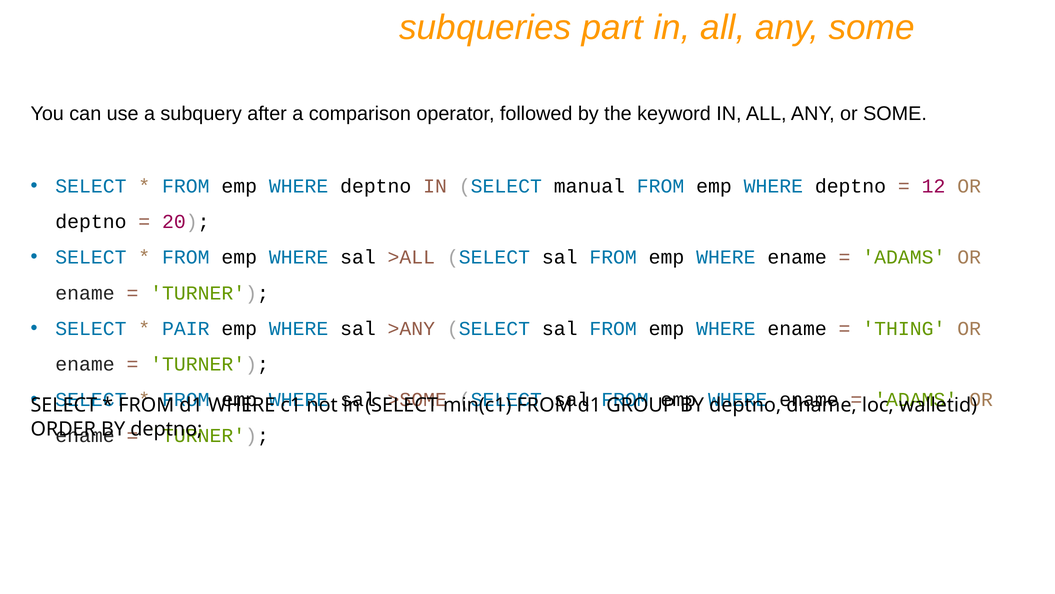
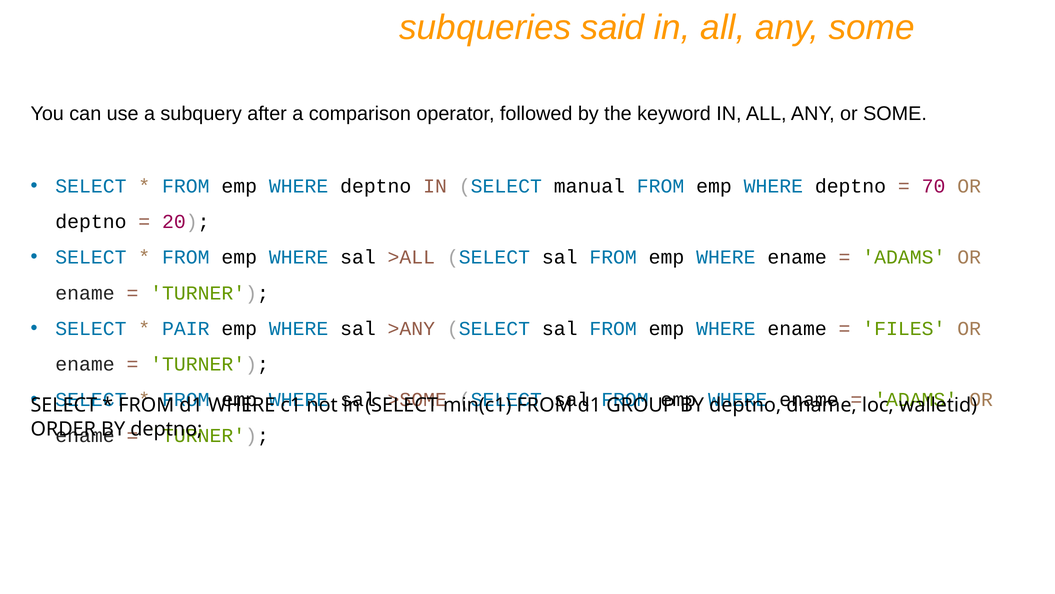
part: part -> said
12: 12 -> 70
THING: THING -> FILES
